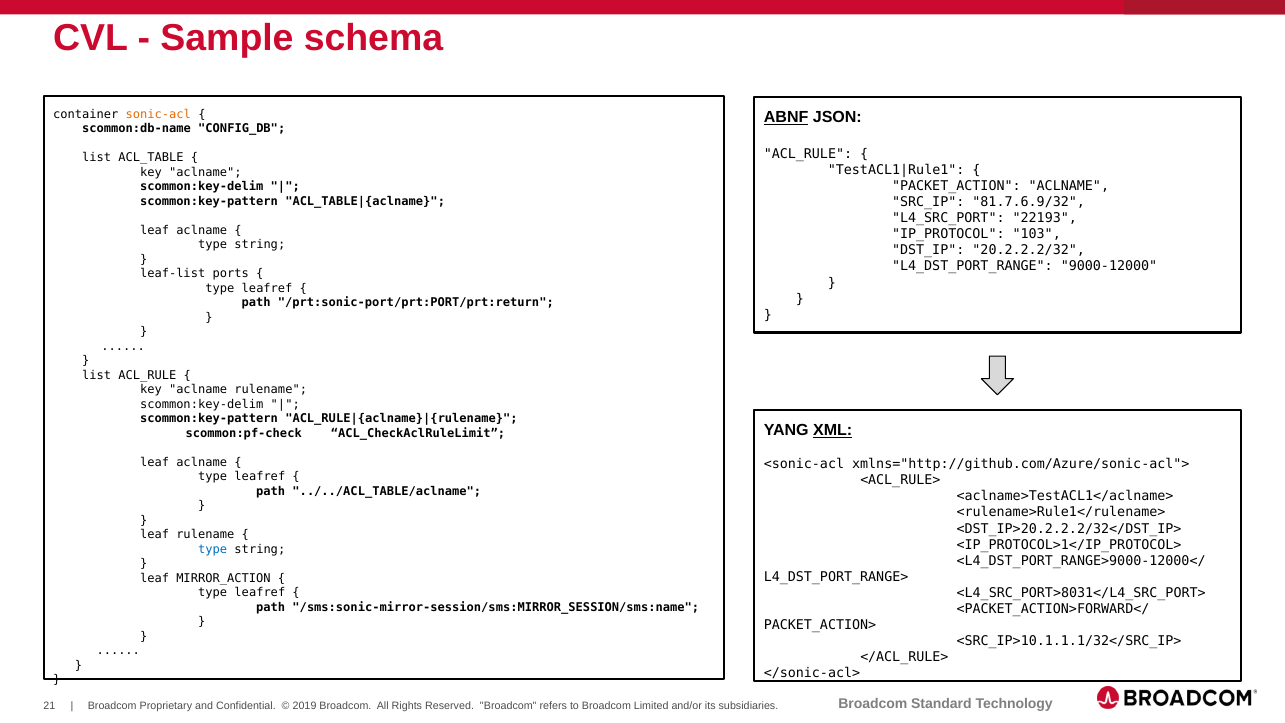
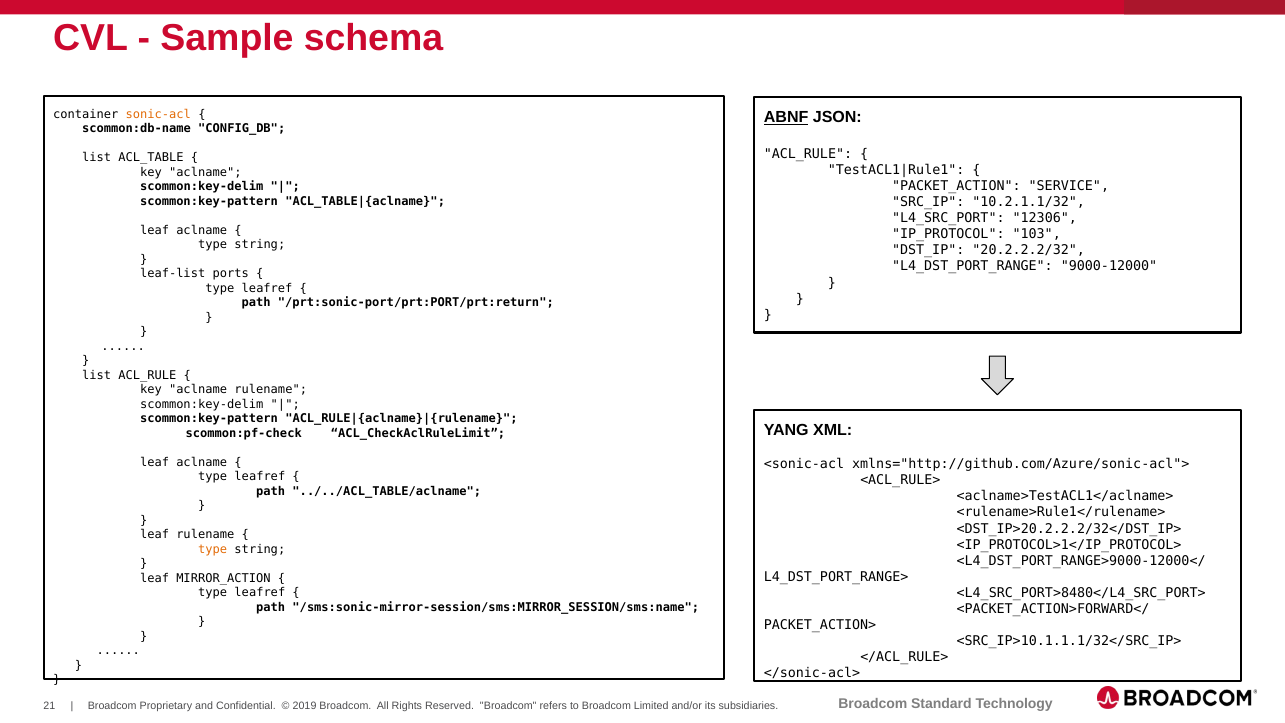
PACKET_ACTION ACLNAME: ACLNAME -> SERVICE
81.7.6.9/32: 81.7.6.9/32 -> 10.2.1.1/32
22193: 22193 -> 12306
XML underline: present -> none
type at (213, 549) colour: blue -> orange
<L4_SRC_PORT>8031</L4_SRC_PORT>: <L4_SRC_PORT>8031</L4_SRC_PORT> -> <L4_SRC_PORT>8480</L4_SRC_PORT>
